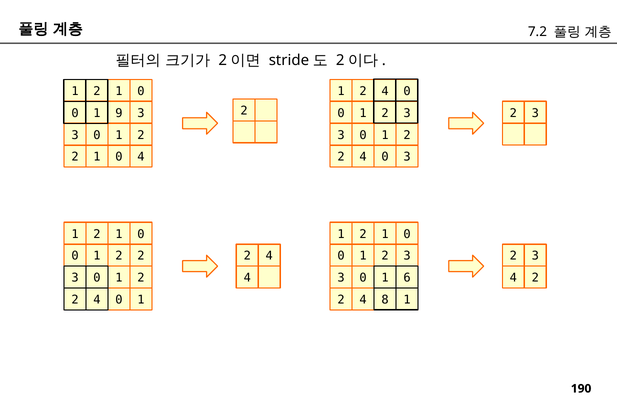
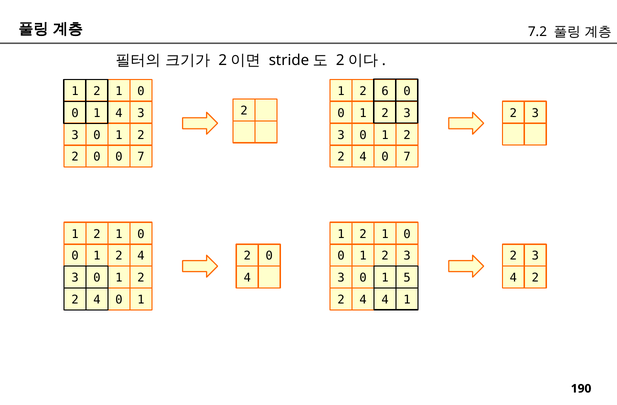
4 at (385, 91): 4 -> 6
1 9: 9 -> 4
1 at (97, 157): 1 -> 0
4 at (141, 157): 4 -> 7
4 0 3: 3 -> 7
2 at (141, 256): 2 -> 4
4 at (269, 256): 4 -> 0
6: 6 -> 5
4 8: 8 -> 4
